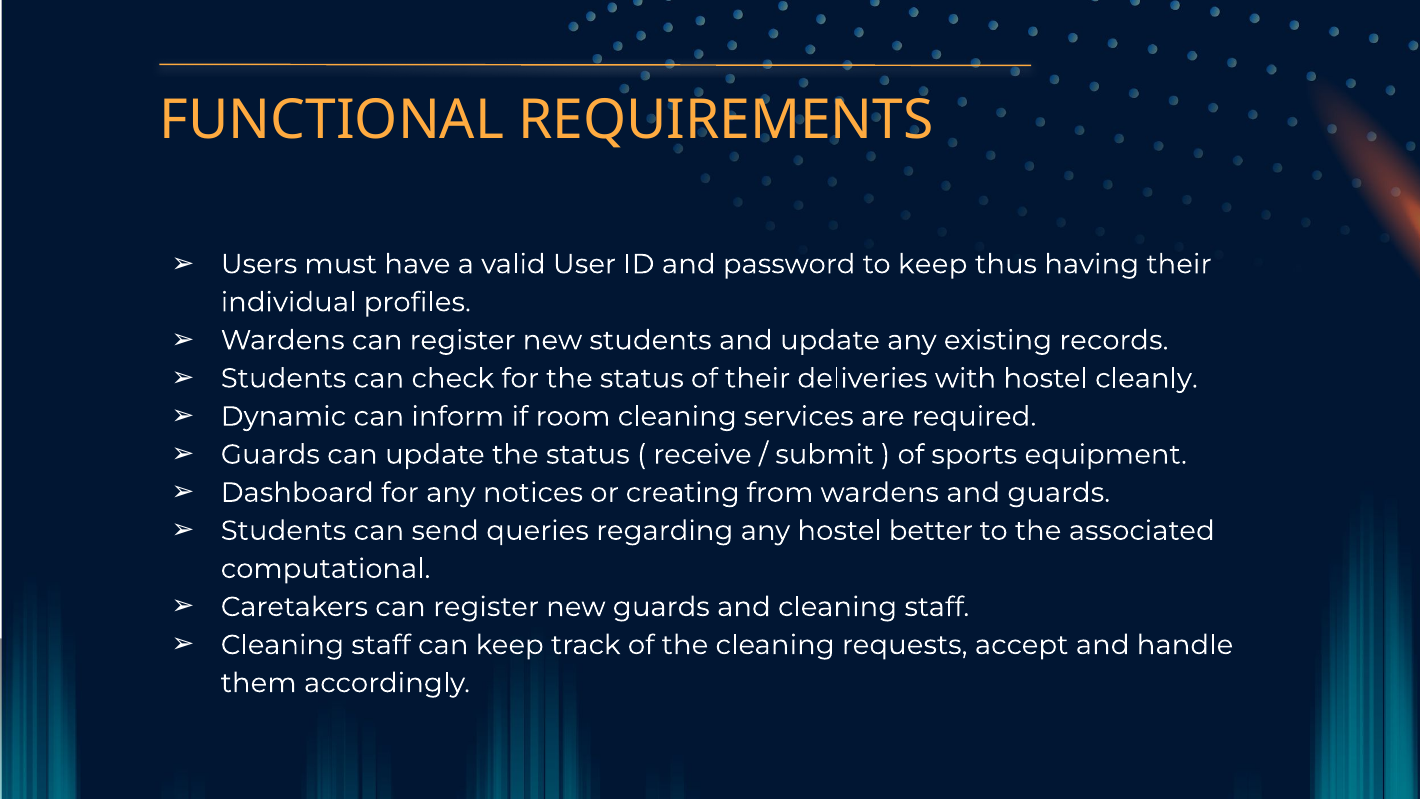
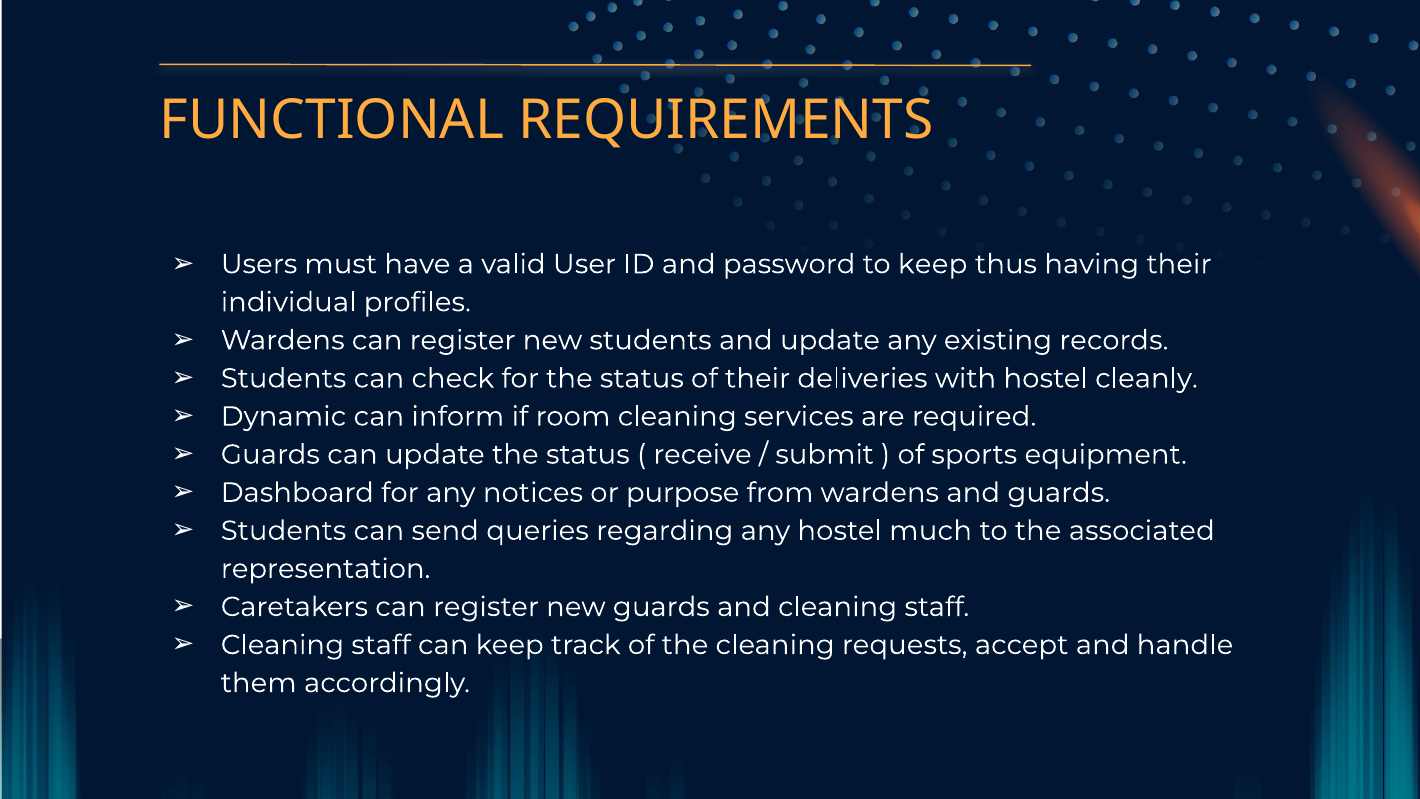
creating: creating -> purpose
better: better -> much
computational: computational -> representation
